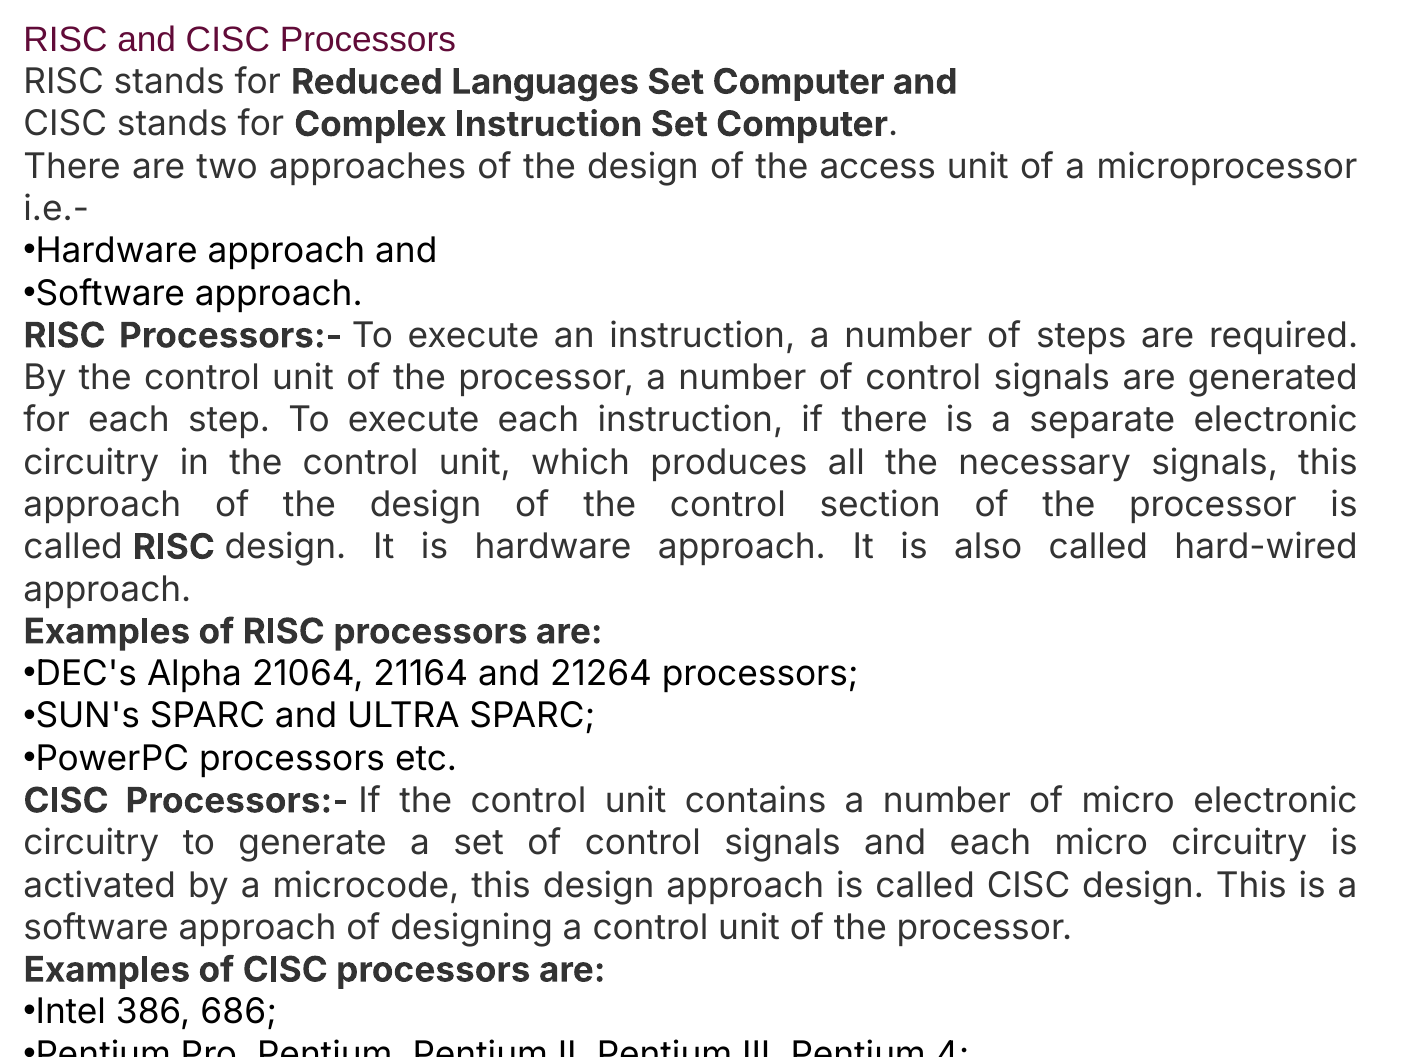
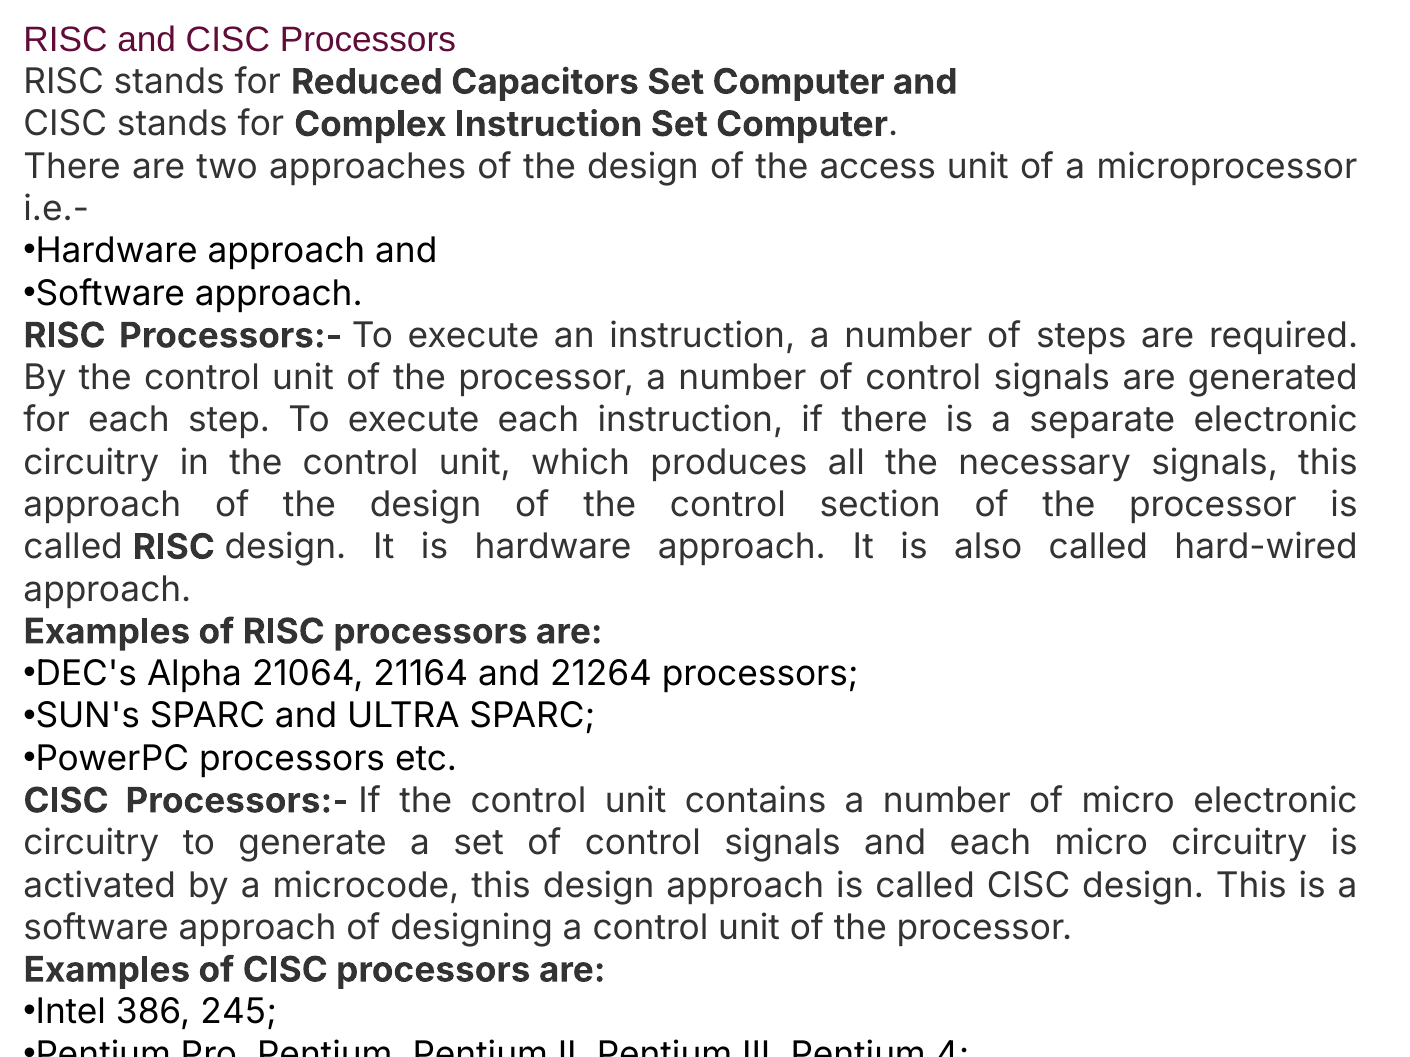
Languages: Languages -> Capacitors
686: 686 -> 245
